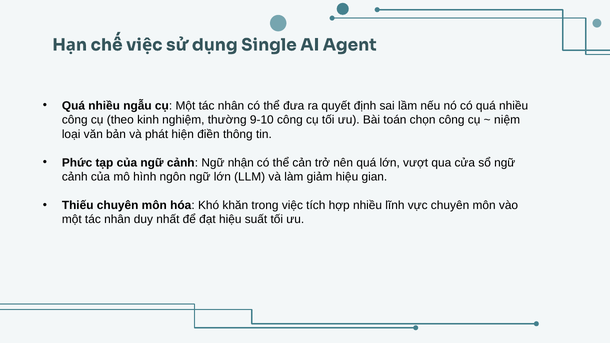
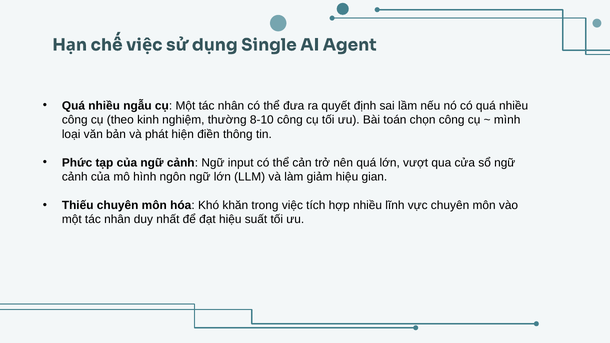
9-10: 9-10 -> 8-10
niệm: niệm -> mình
nhận: nhận -> input
